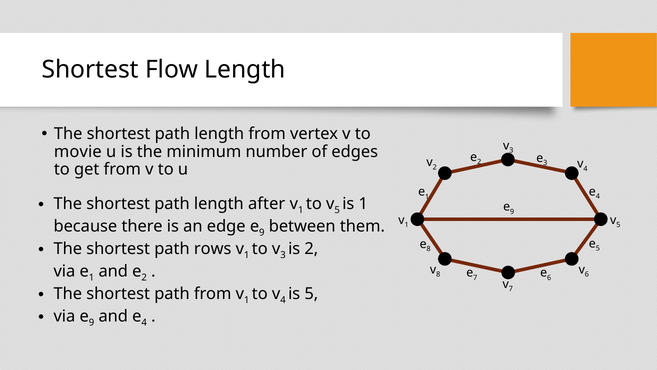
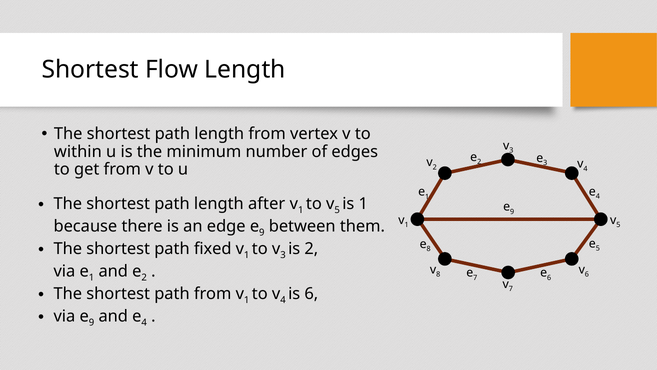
movie: movie -> within
rows: rows -> fixed
is 5: 5 -> 6
